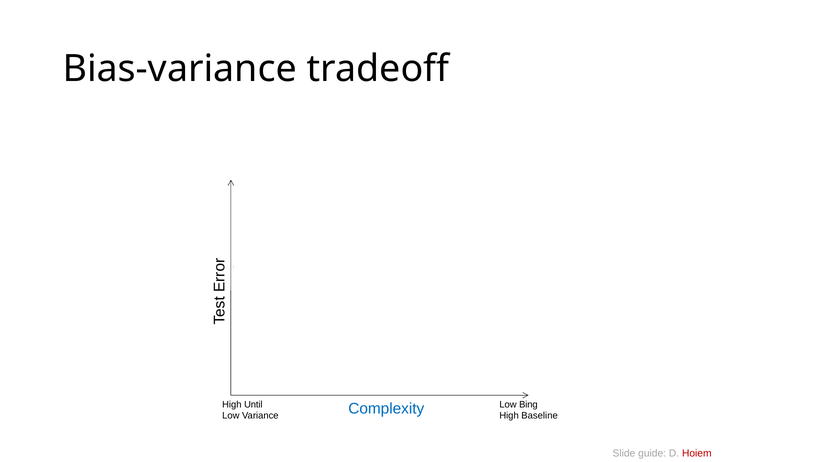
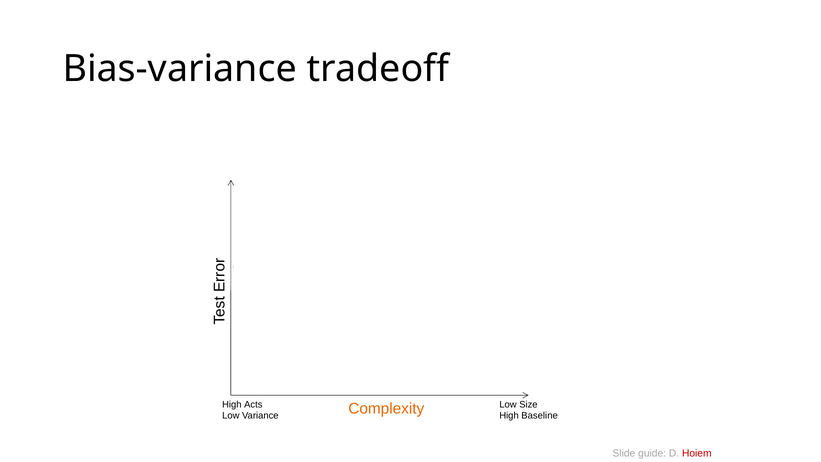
Until: Until -> Acts
Complexity colour: blue -> orange
Bing: Bing -> Size
